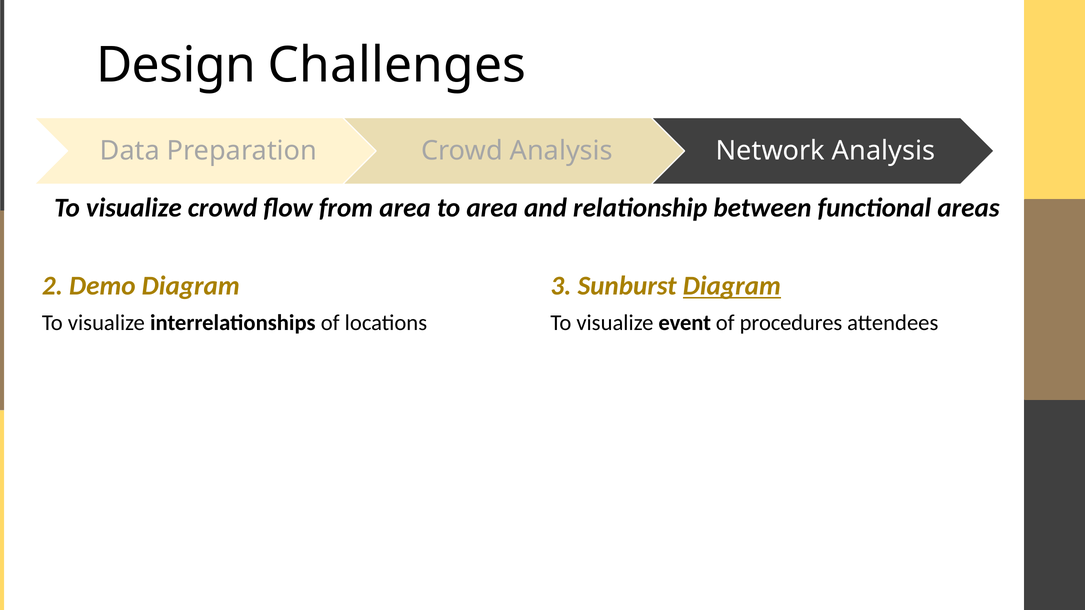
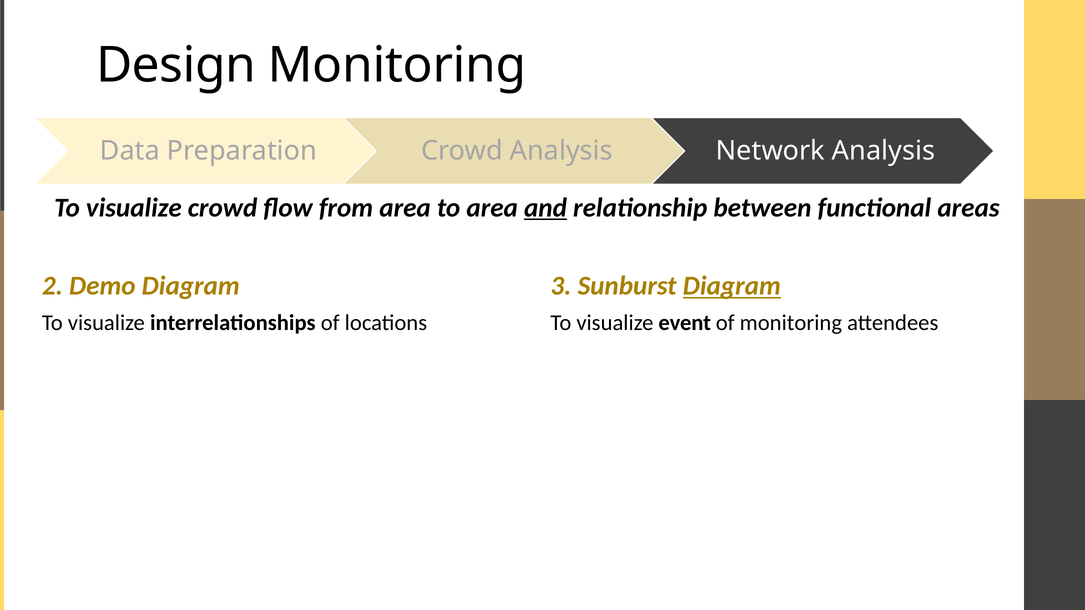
Design Challenges: Challenges -> Monitoring
and underline: none -> present
of procedures: procedures -> monitoring
